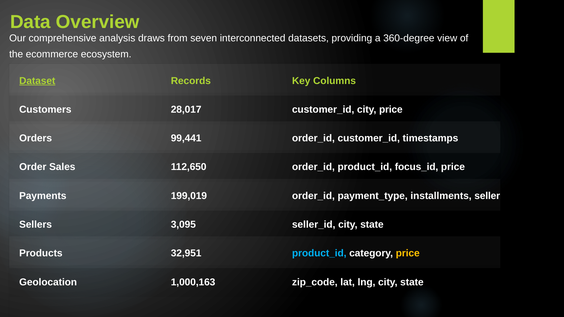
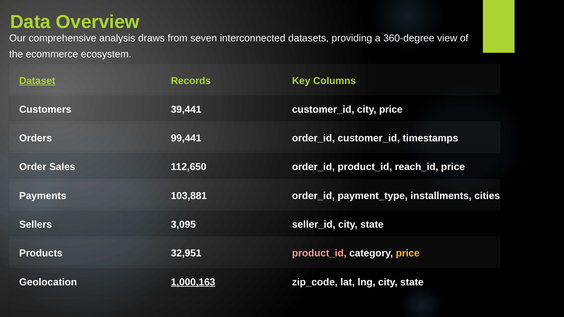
28,017: 28,017 -> 39,441
focus_id: focus_id -> reach_id
199,019: 199,019 -> 103,881
seller: seller -> cities
product_id at (319, 253) colour: light blue -> pink
1,000,163 underline: none -> present
